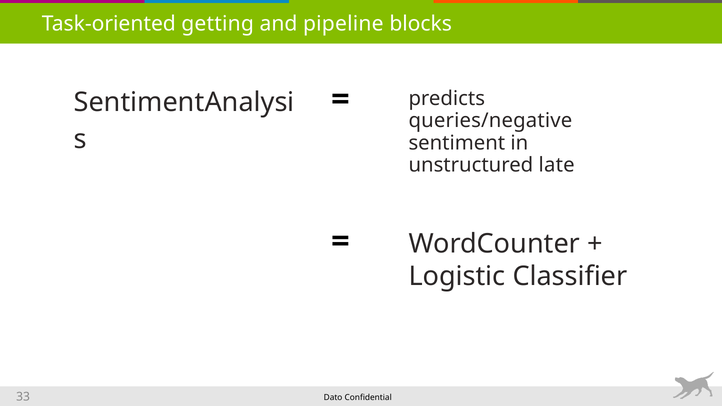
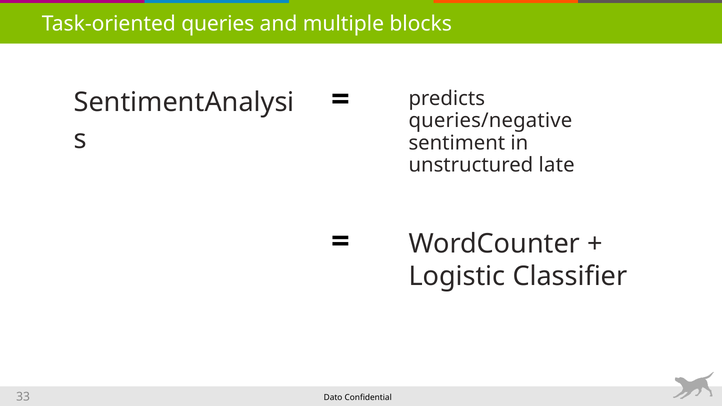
getting: getting -> queries
pipeline: pipeline -> multiple
